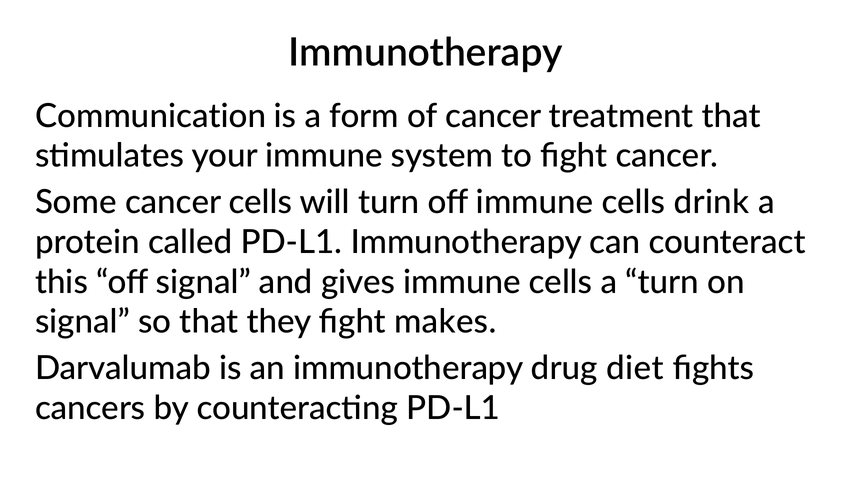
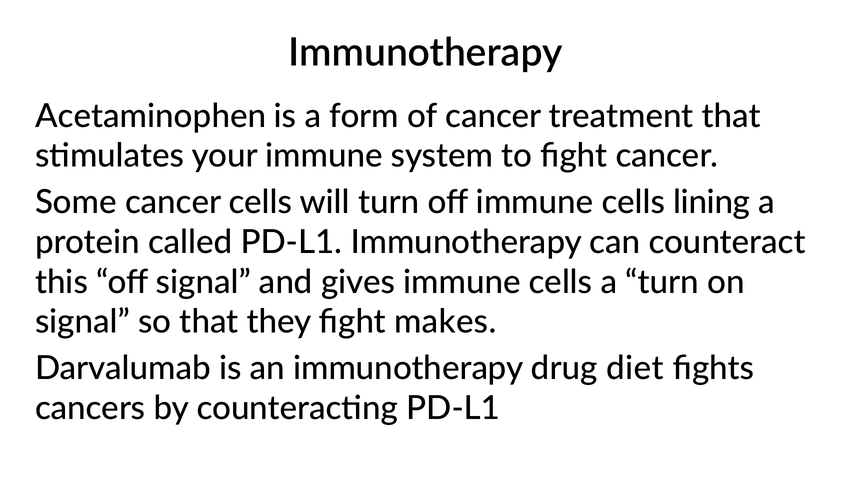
Communication: Communication -> Acetaminophen
drink: drink -> lining
